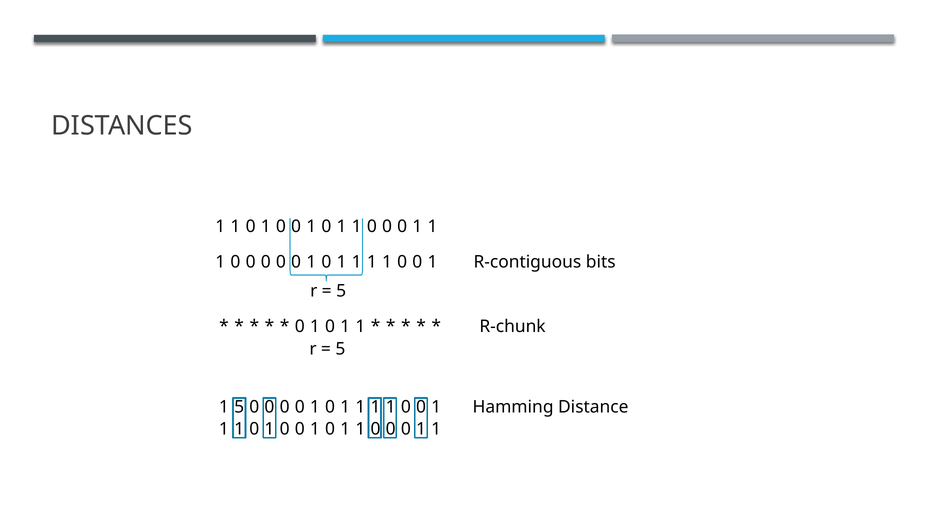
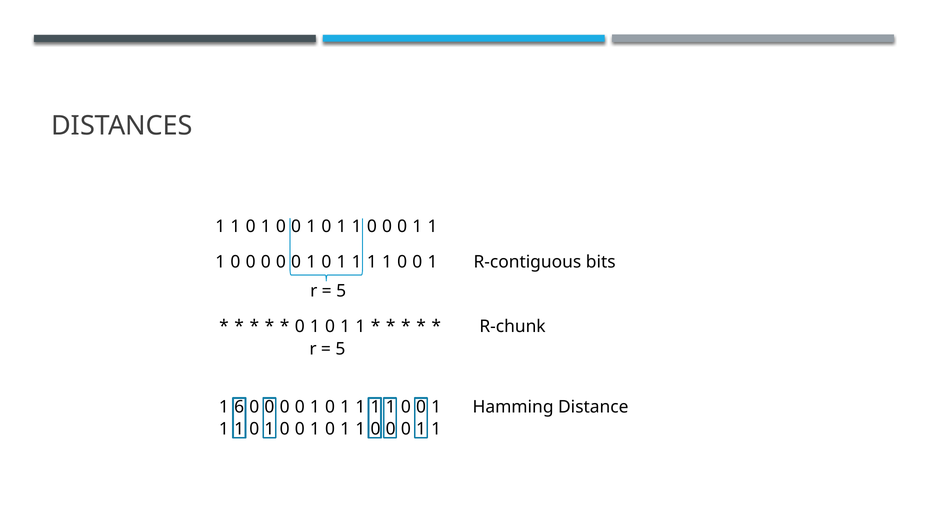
1 5: 5 -> 6
